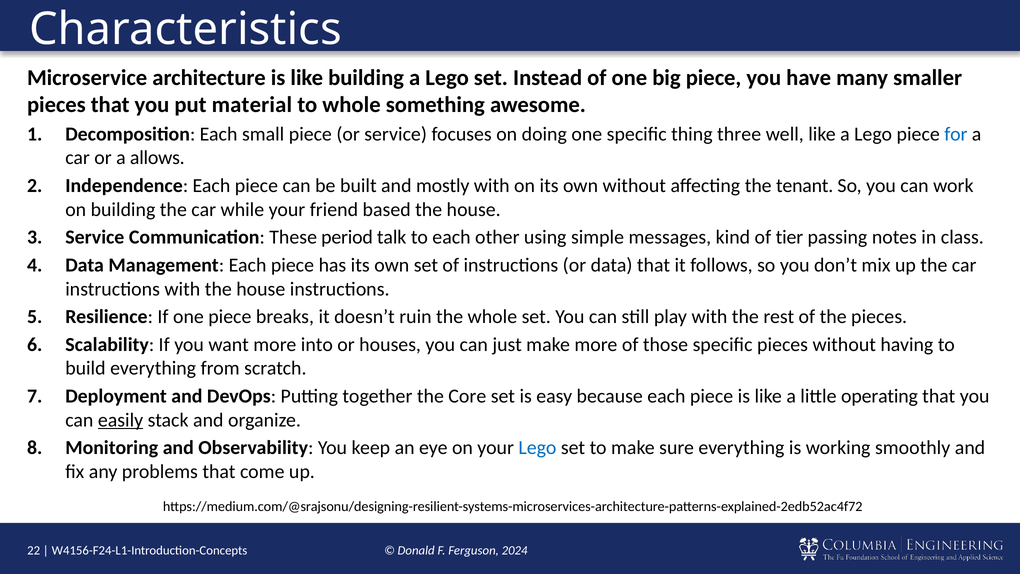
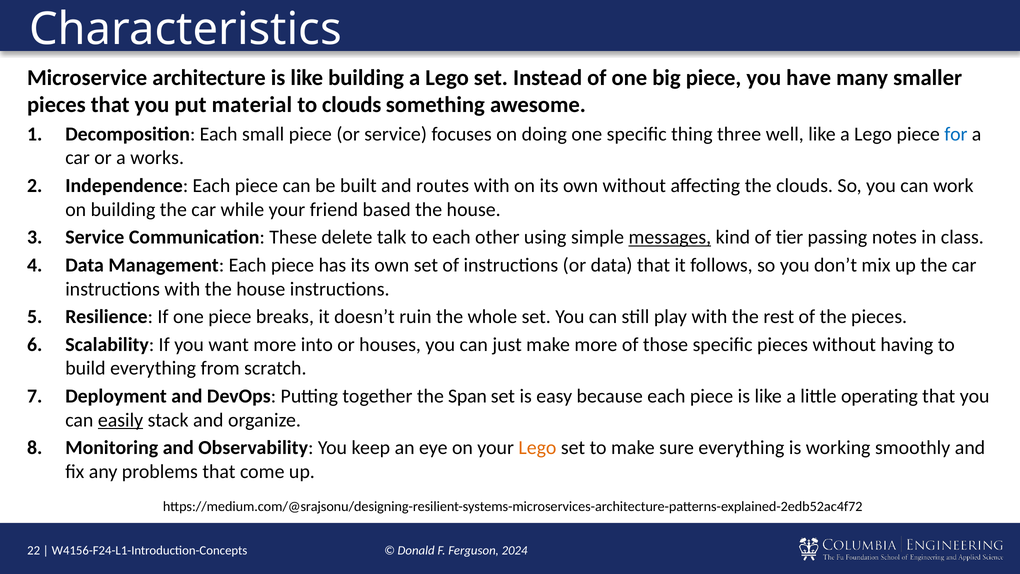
to whole: whole -> clouds
allows: allows -> works
mostly: mostly -> routes
the tenant: tenant -> clouds
period: period -> delete
messages underline: none -> present
Core: Core -> Span
Lego at (537, 448) colour: blue -> orange
